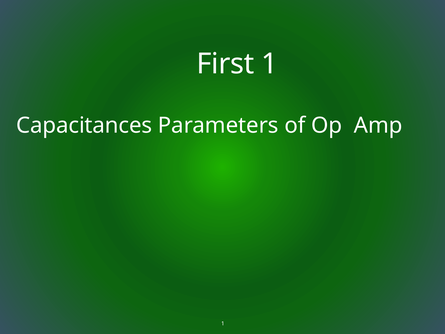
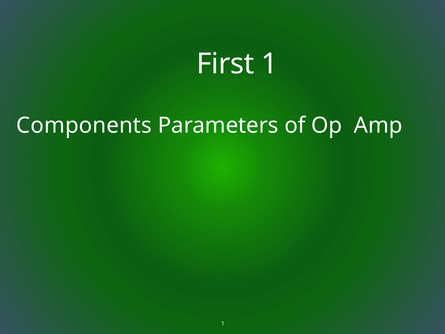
Capacitances: Capacitances -> Components
